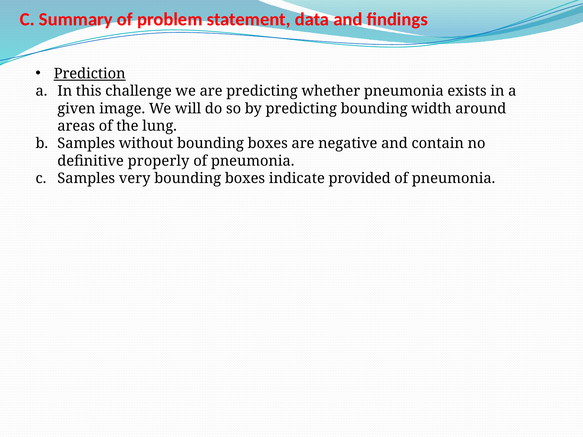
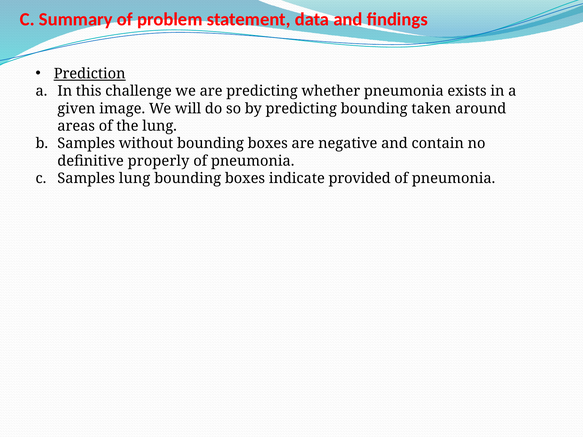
width: width -> taken
Samples very: very -> lung
